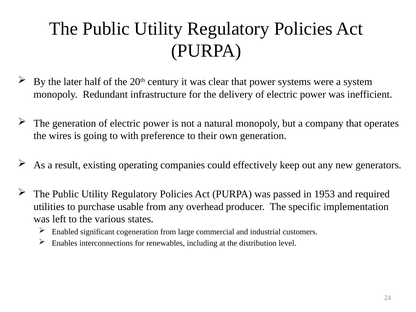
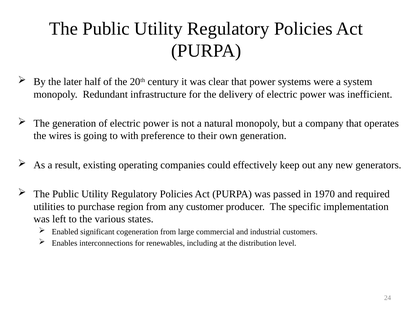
1953: 1953 -> 1970
usable: usable -> region
overhead: overhead -> customer
